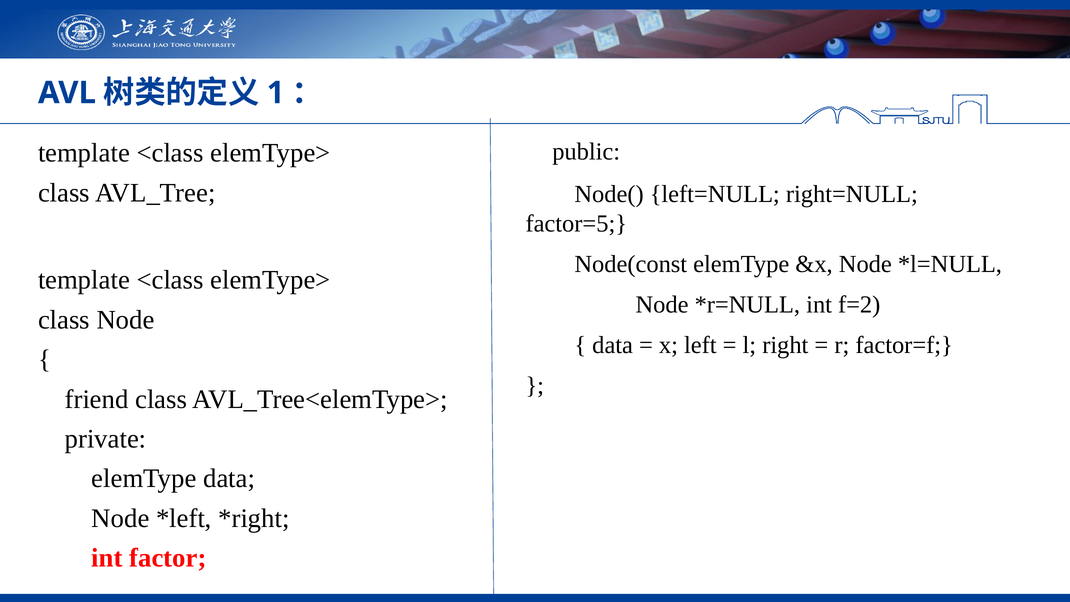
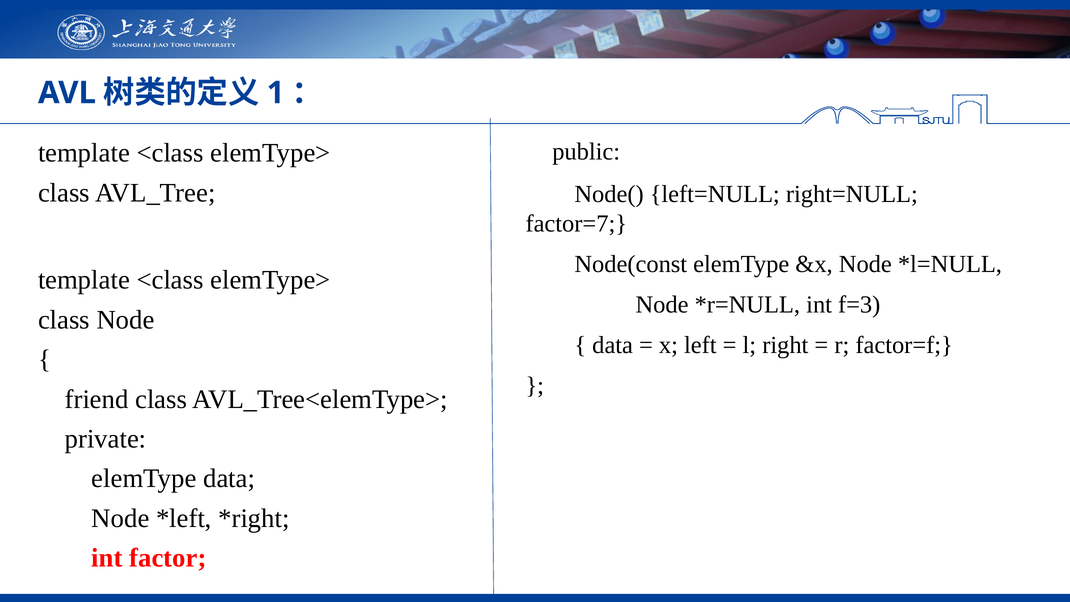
factor=5: factor=5 -> factor=7
f=2: f=2 -> f=3
